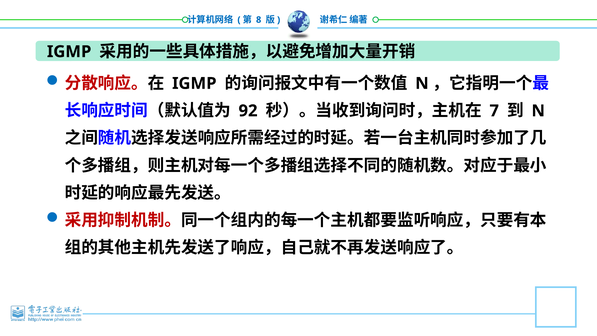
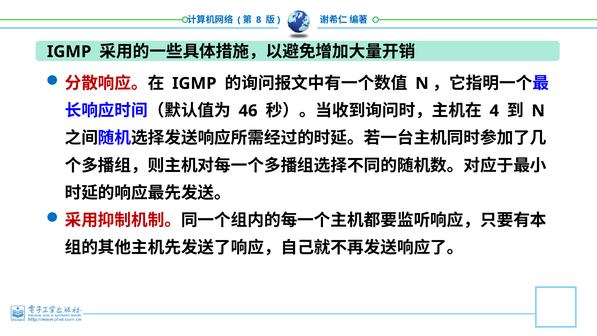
92: 92 -> 46
7: 7 -> 4
